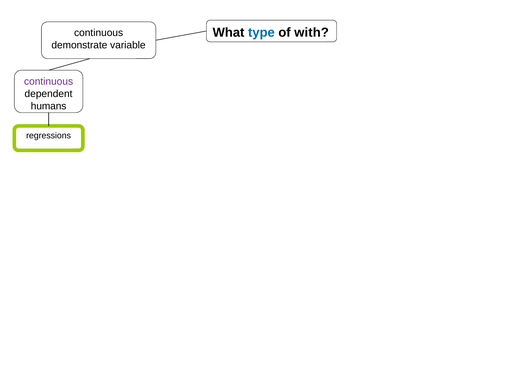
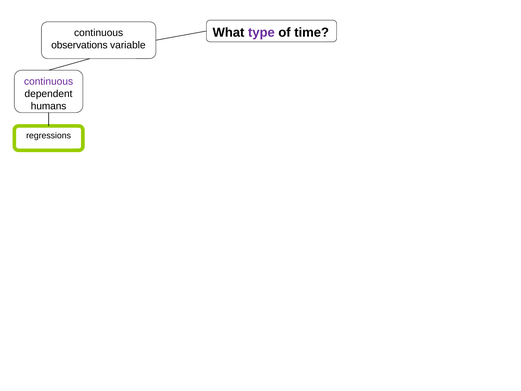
type colour: blue -> purple
with: with -> time
demonstrate: demonstrate -> observations
